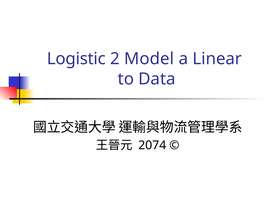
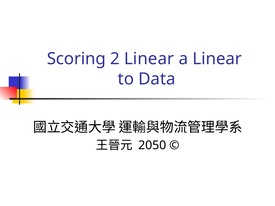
Logistic: Logistic -> Scoring
2 Model: Model -> Linear
2074: 2074 -> 2050
